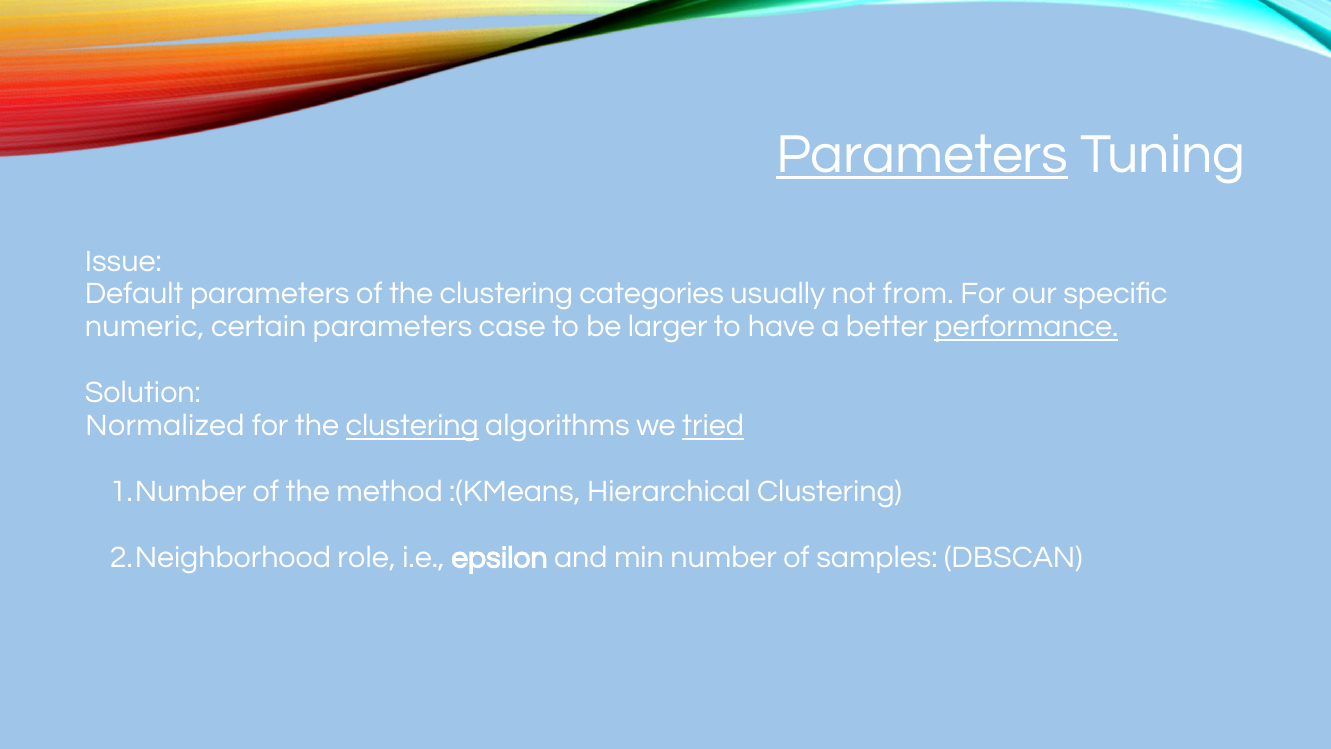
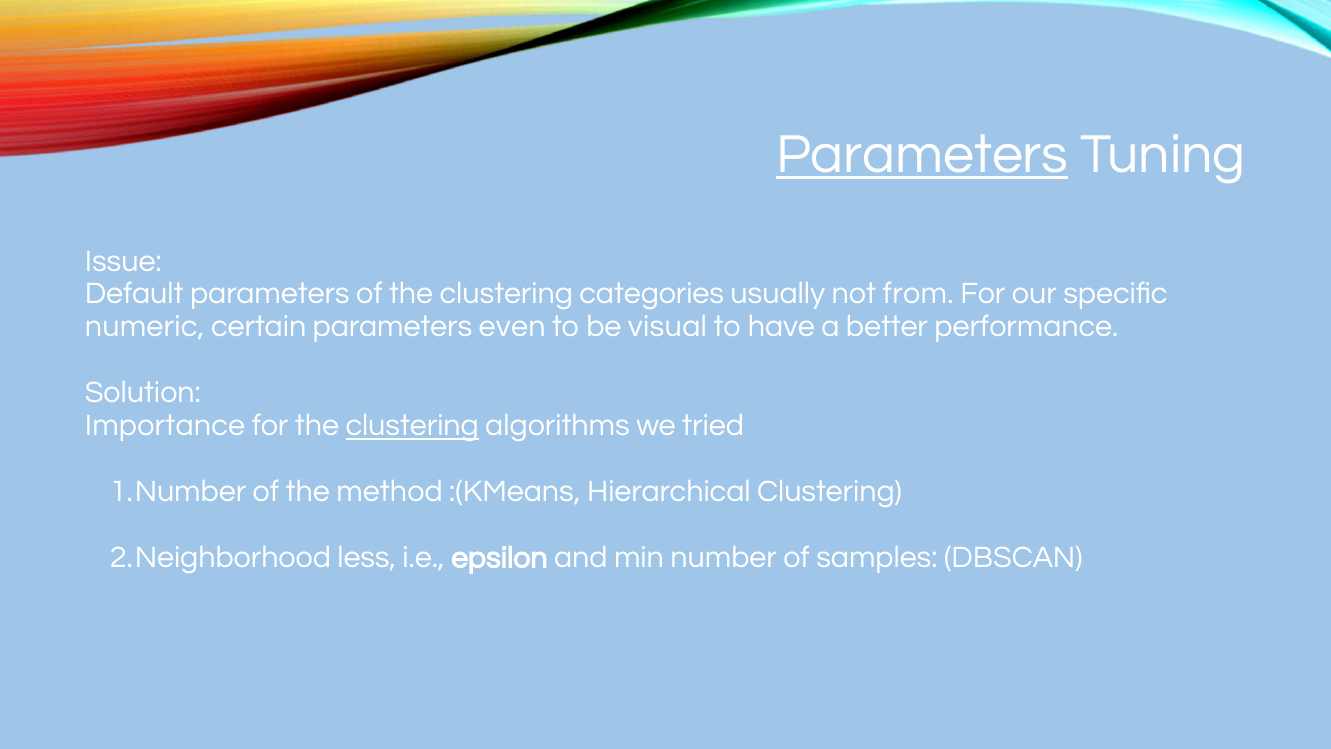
case: case -> even
larger: larger -> visual
performance underline: present -> none
Normalized: Normalized -> Importance
tried underline: present -> none
role: role -> less
